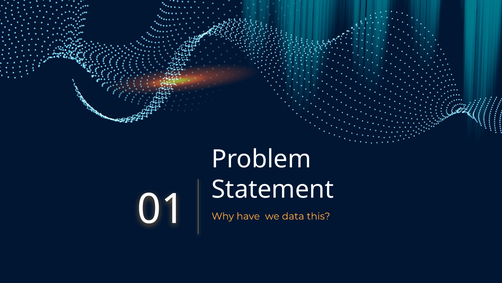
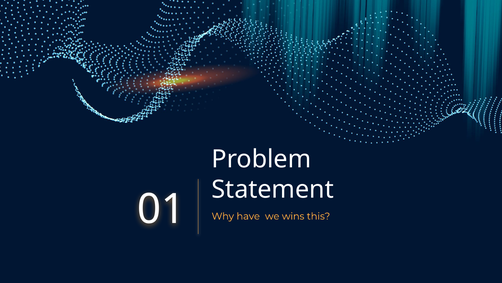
data: data -> wins
